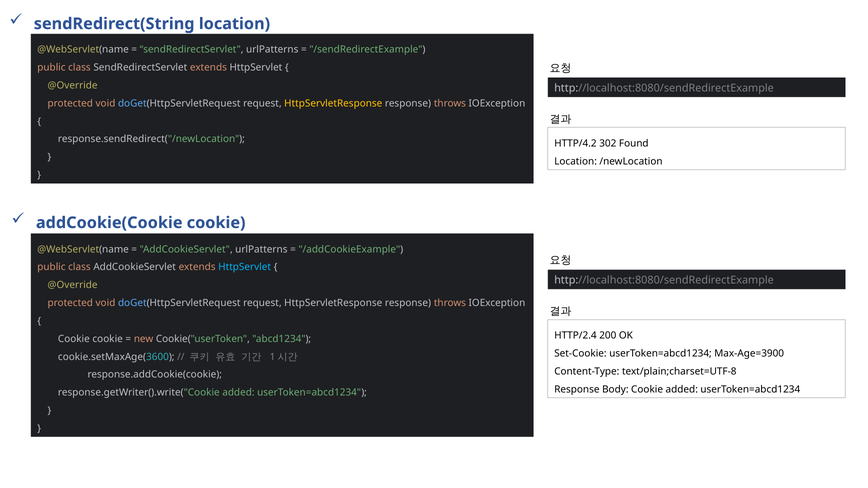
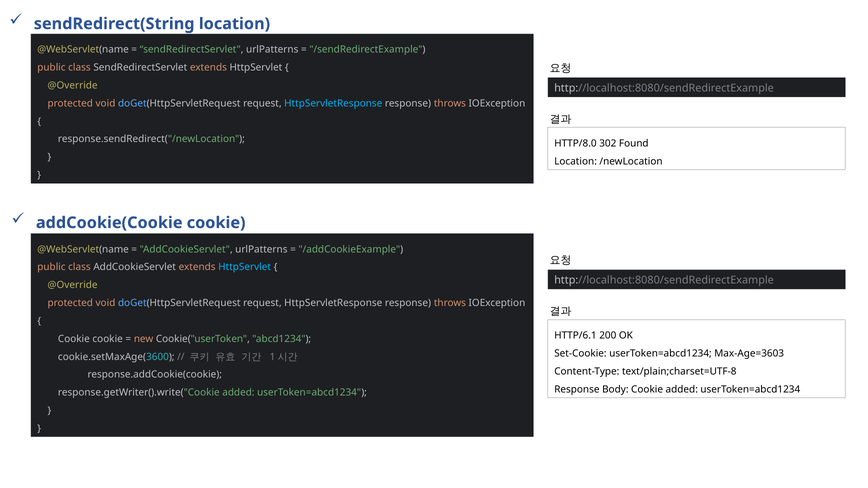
HttpServletResponse at (333, 103) colour: yellow -> light blue
HTTP/4.2: HTTP/4.2 -> HTTP/8.0
HTTP/2.4: HTTP/2.4 -> HTTP/6.1
Max-Age=3900: Max-Age=3900 -> Max-Age=3603
